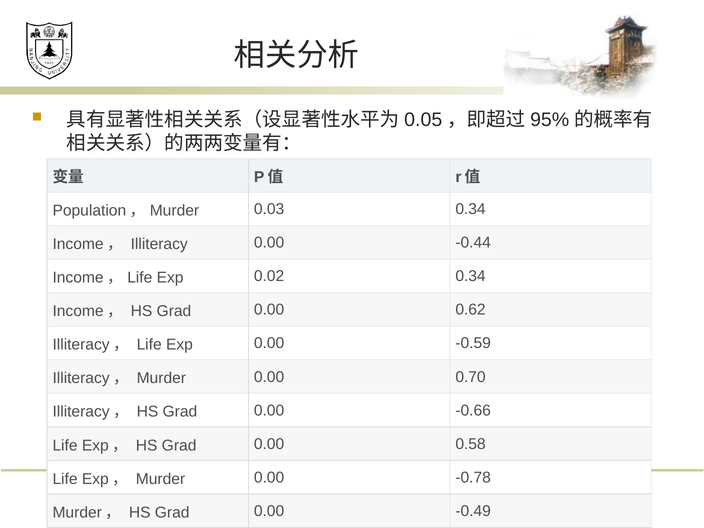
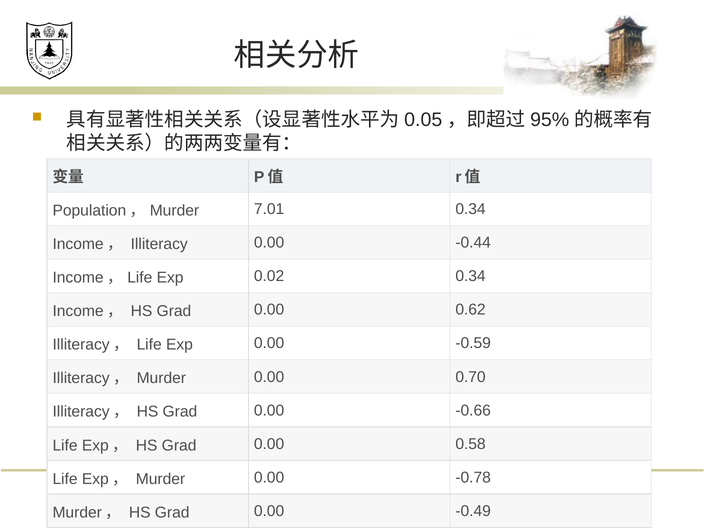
0.03: 0.03 -> 7.01
